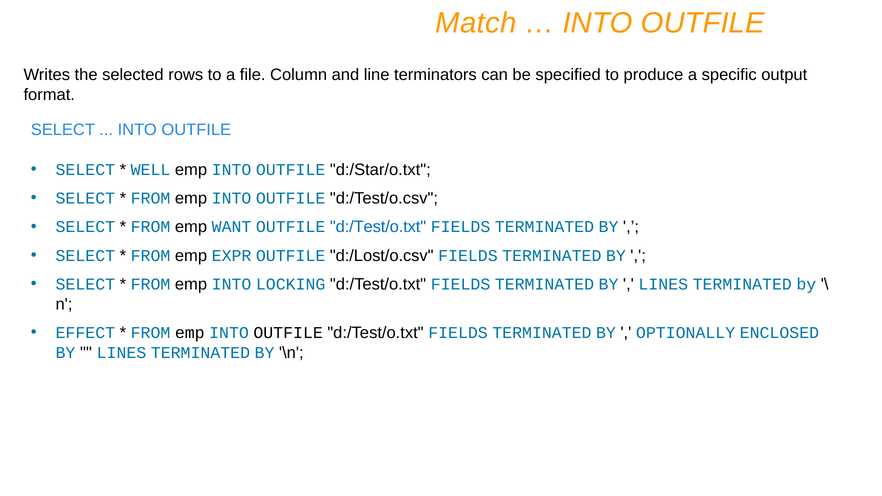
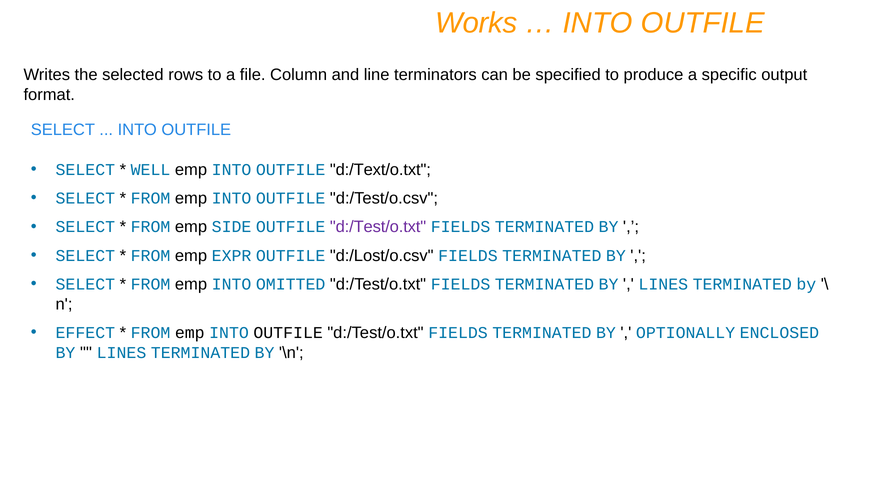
Match: Match -> Works
d:/Star/o.txt: d:/Star/o.txt -> d:/Text/o.txt
WANT: WANT -> SIDE
d:/Test/o.txt at (378, 227) colour: blue -> purple
LOCKING: LOCKING -> OMITTED
